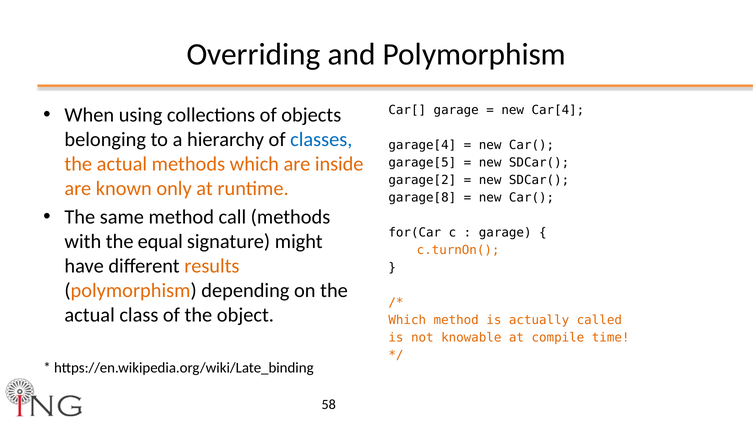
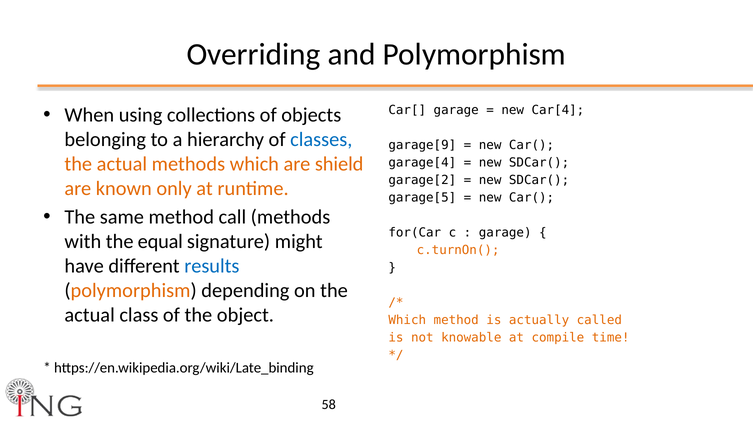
garage[4: garage[4 -> garage[9
inside: inside -> shield
garage[5: garage[5 -> garage[4
garage[8: garage[8 -> garage[5
results colour: orange -> blue
